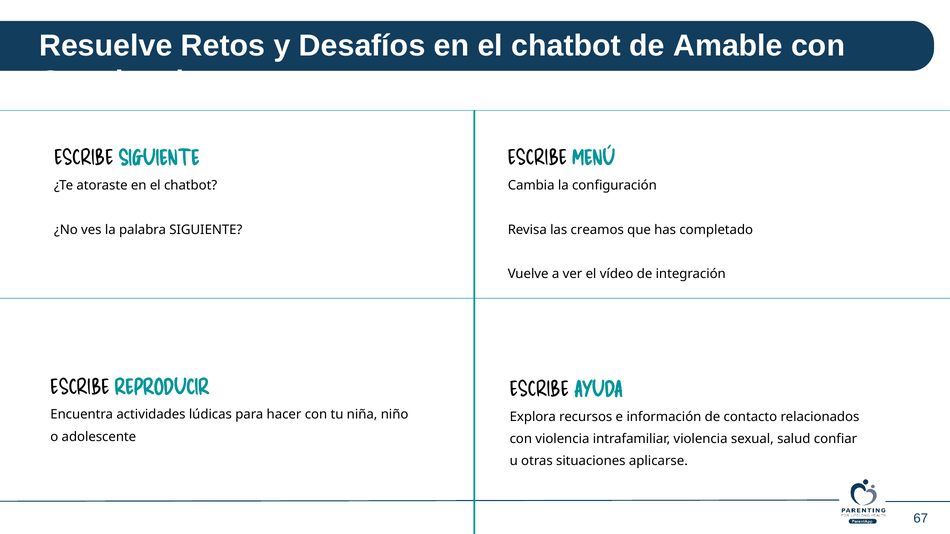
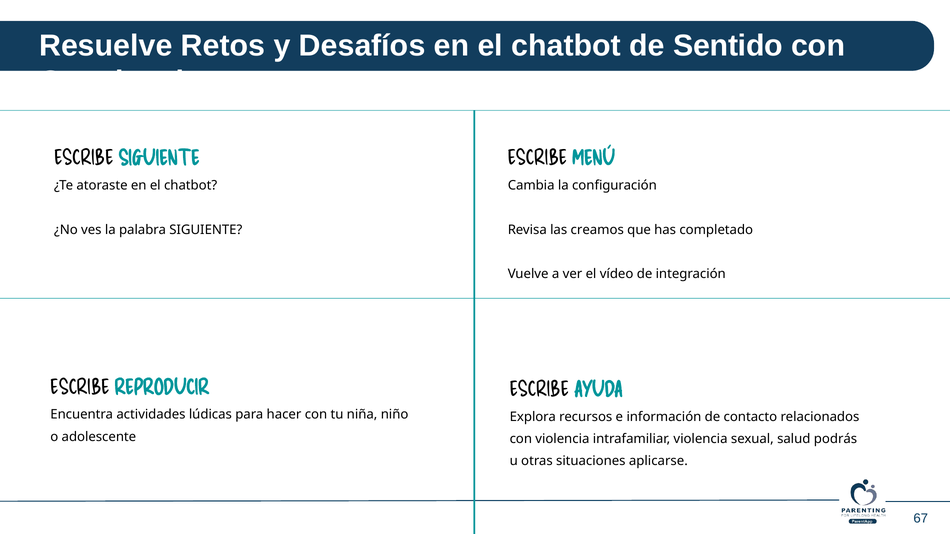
Amable: Amable -> Sentido
confiar: confiar -> podrás
